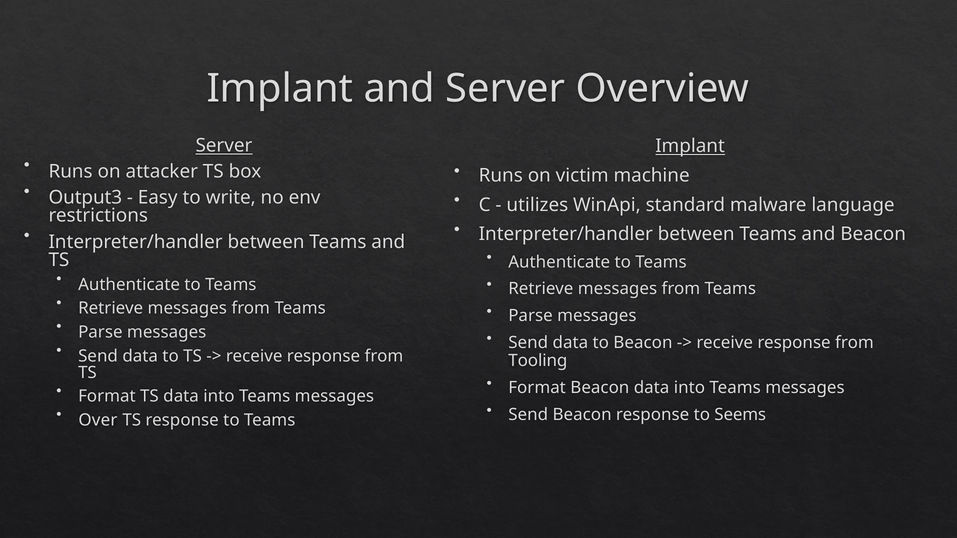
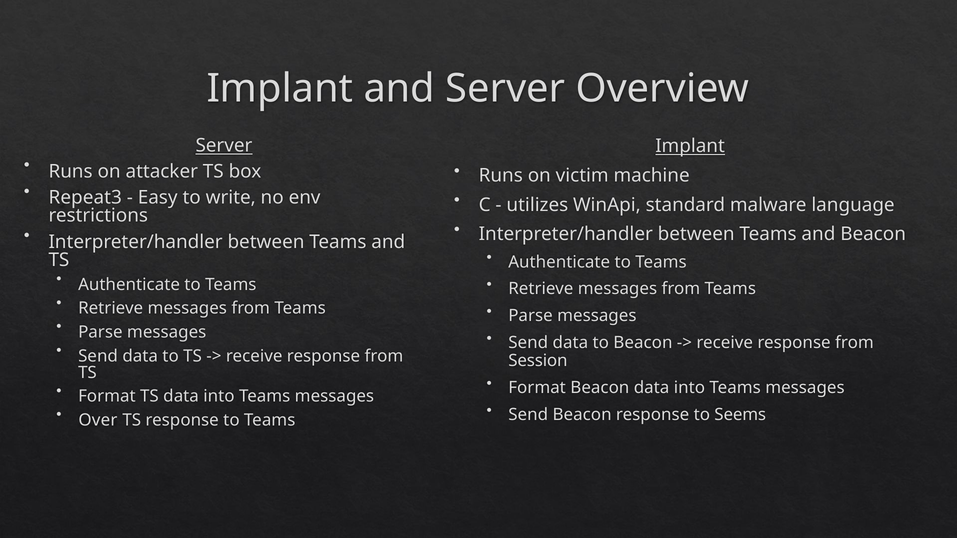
Output3: Output3 -> Repeat3
Tooling: Tooling -> Session
